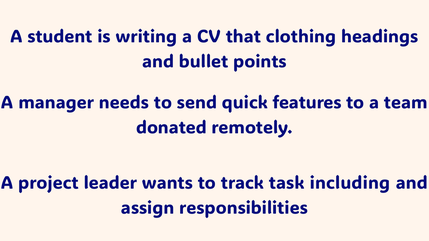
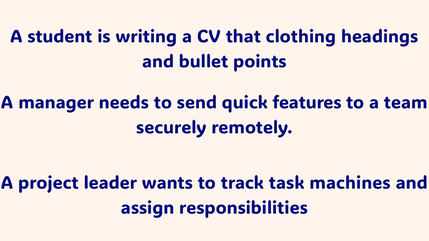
donated: donated -> securely
including: including -> machines
